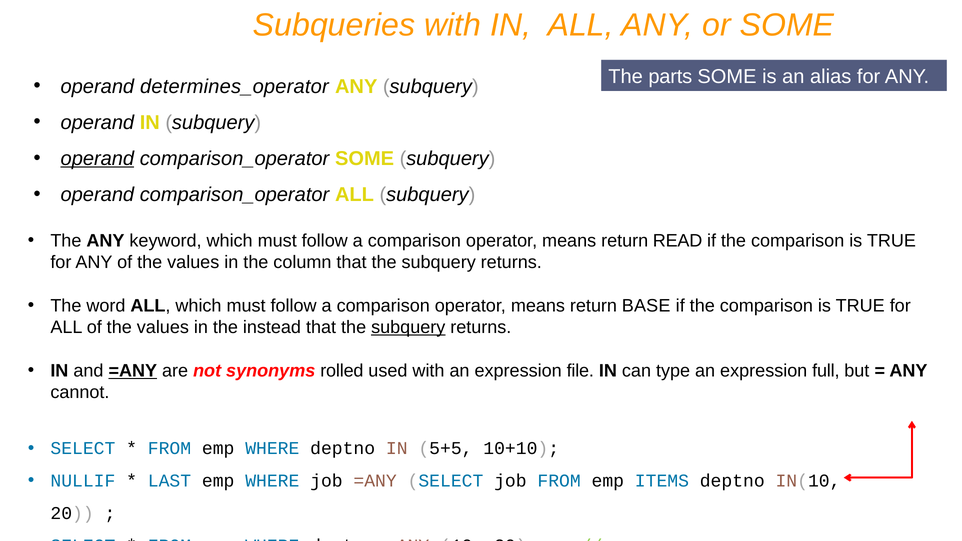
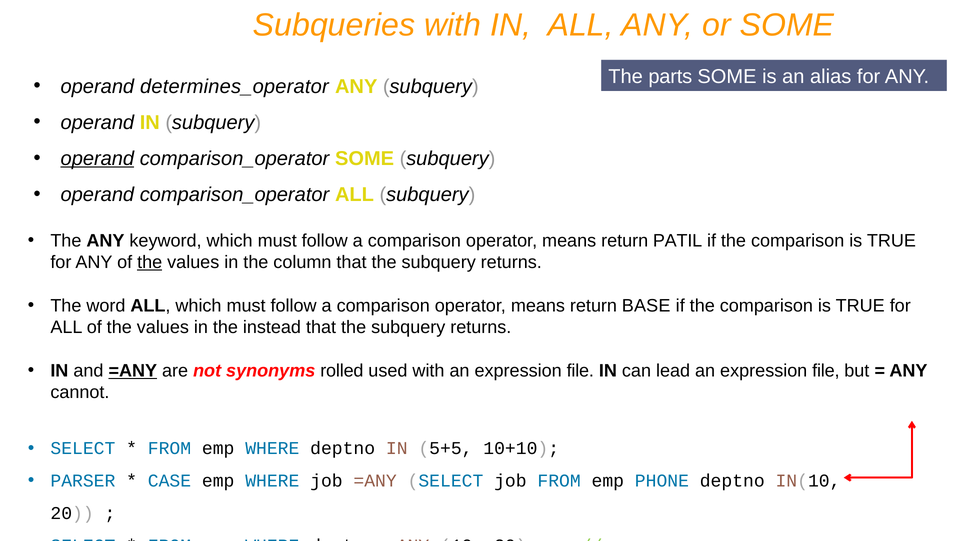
READ: READ -> PATIL
the at (150, 263) underline: none -> present
subquery at (408, 327) underline: present -> none
type: type -> lead
full at (826, 371): full -> file
NULLIF: NULLIF -> PARSER
LAST: LAST -> CASE
ITEMS: ITEMS -> PHONE
